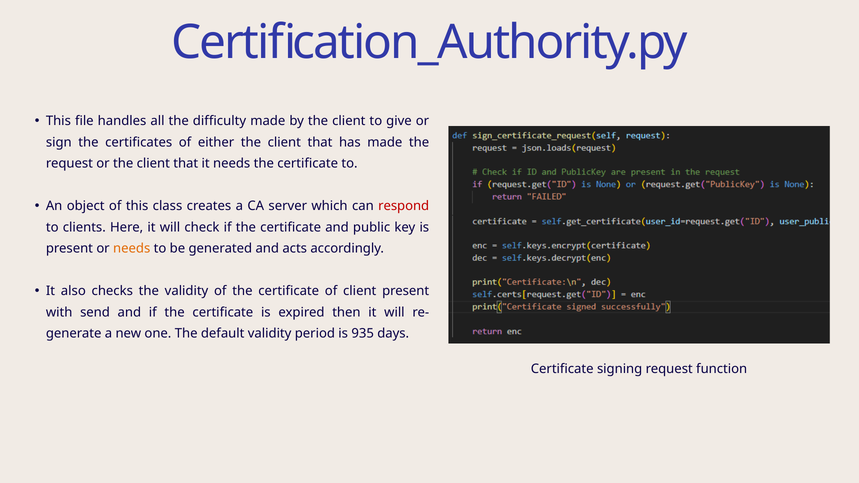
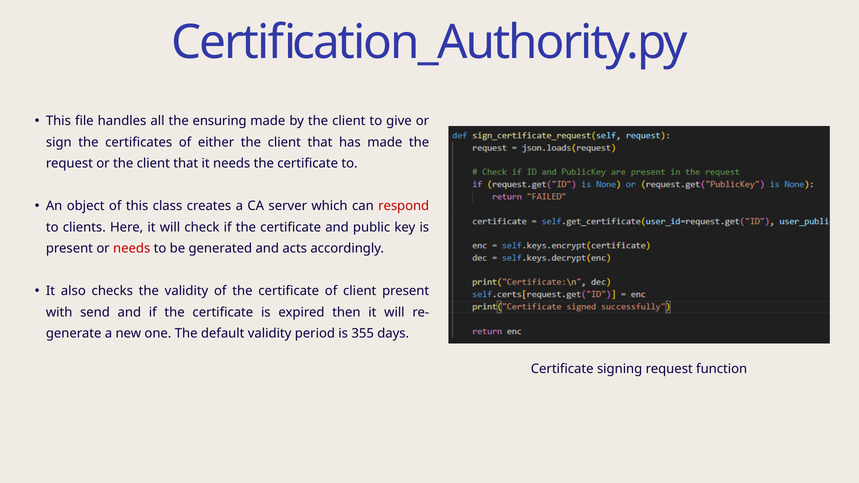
difficulty: difficulty -> ensuring
needs at (132, 249) colour: orange -> red
935: 935 -> 355
